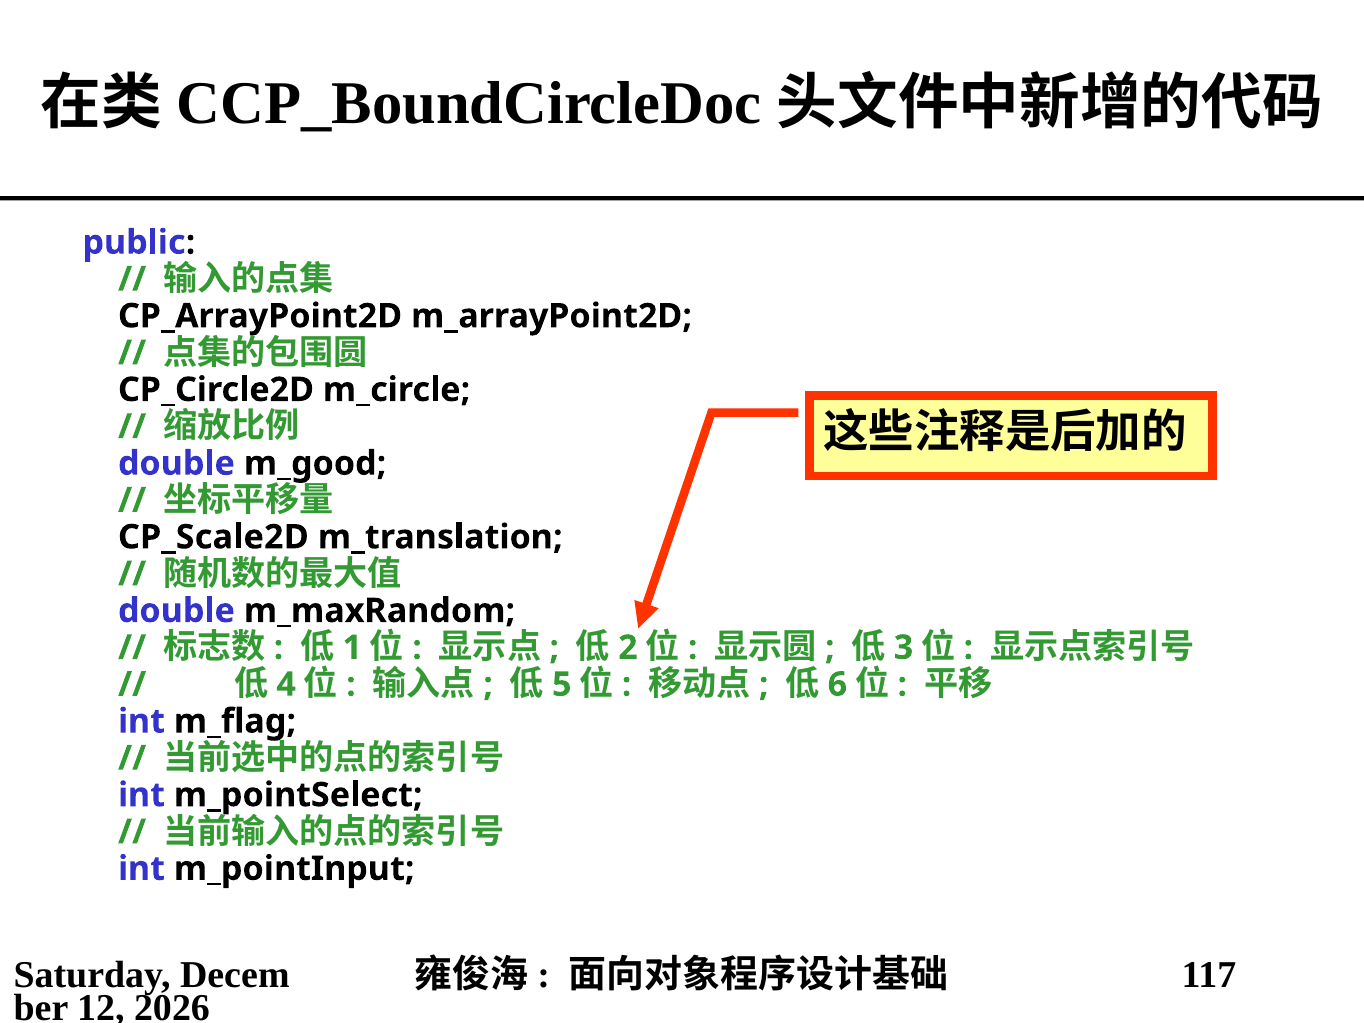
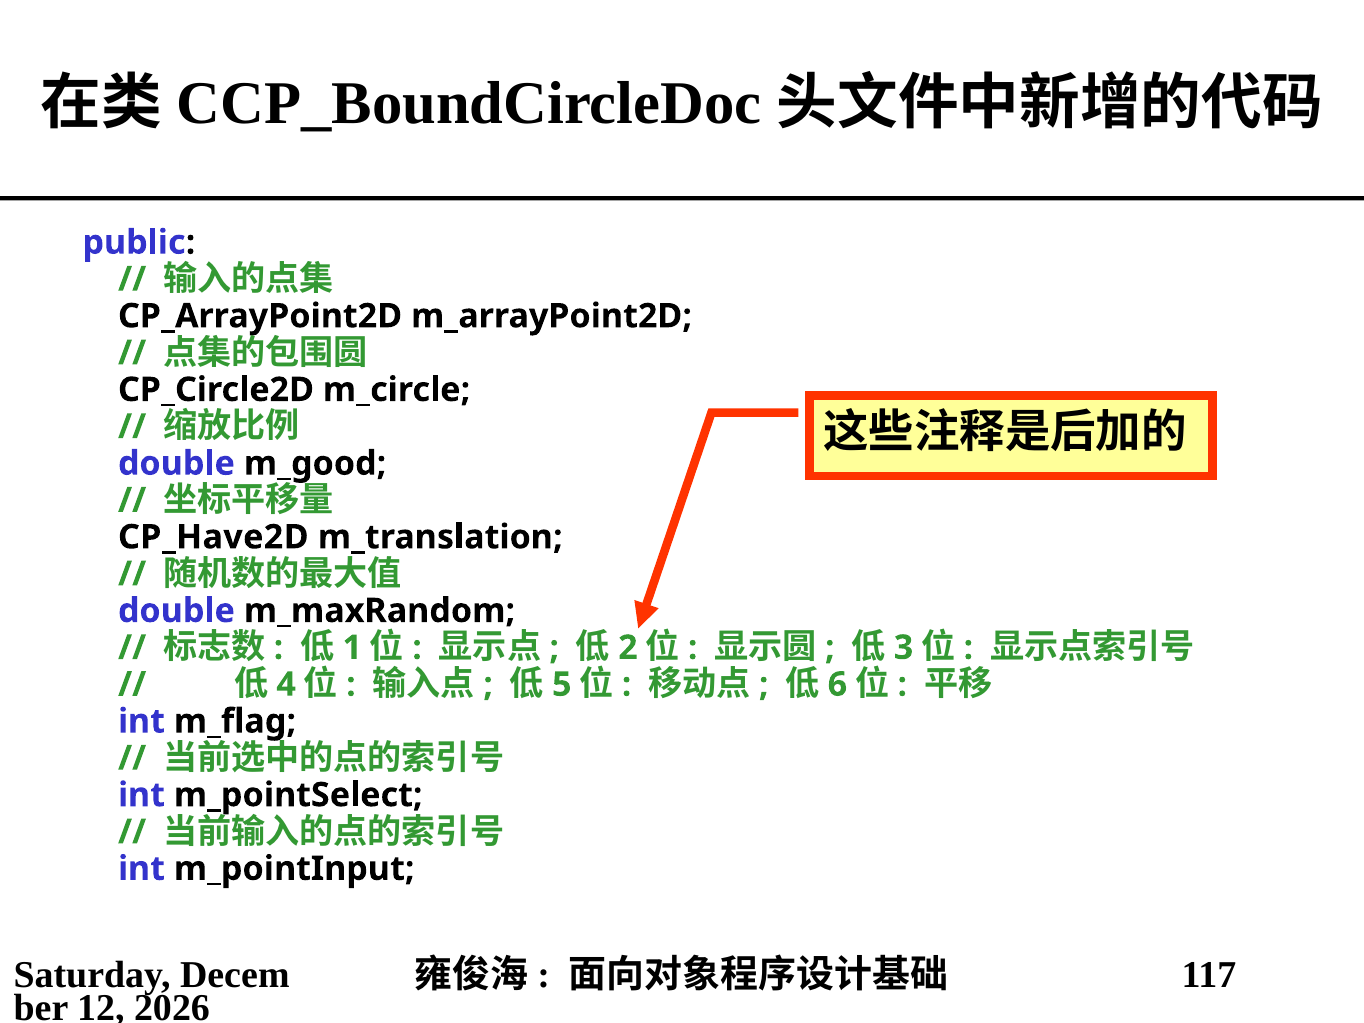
CP_Scale2D: CP_Scale2D -> CP_Have2D
